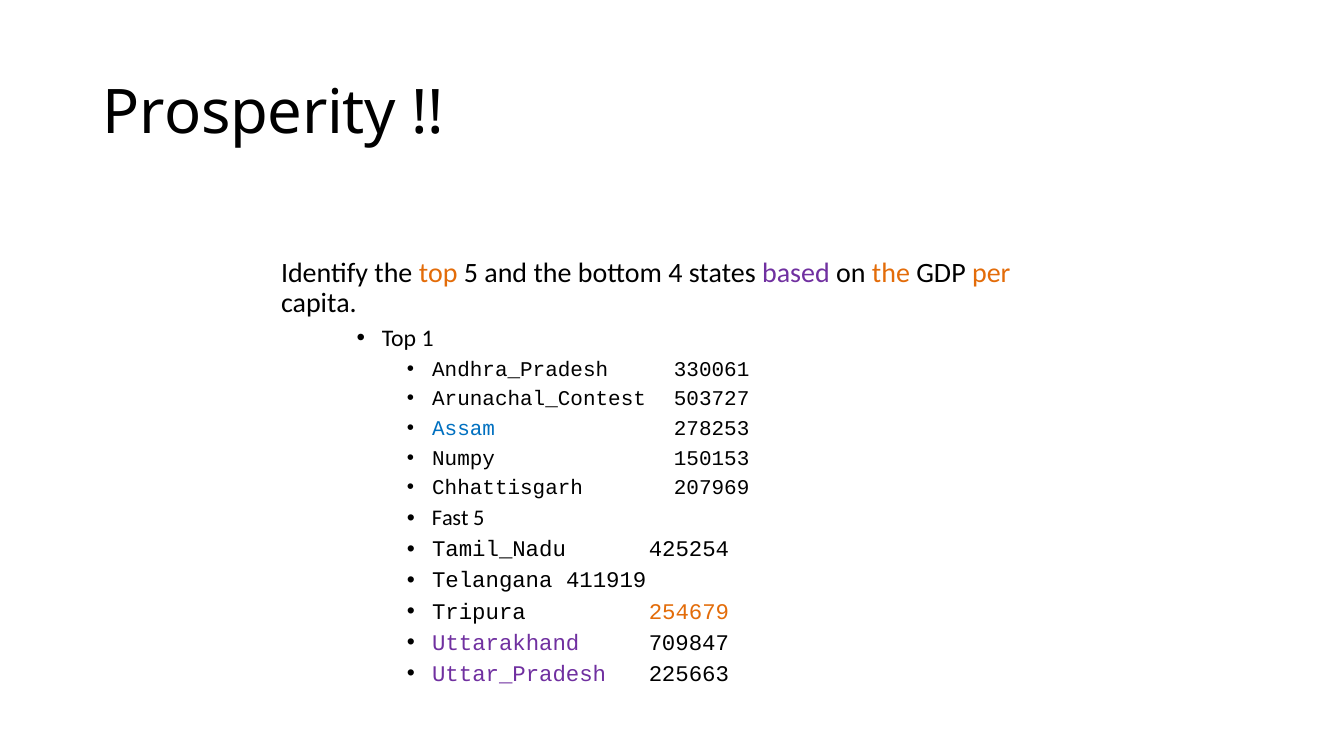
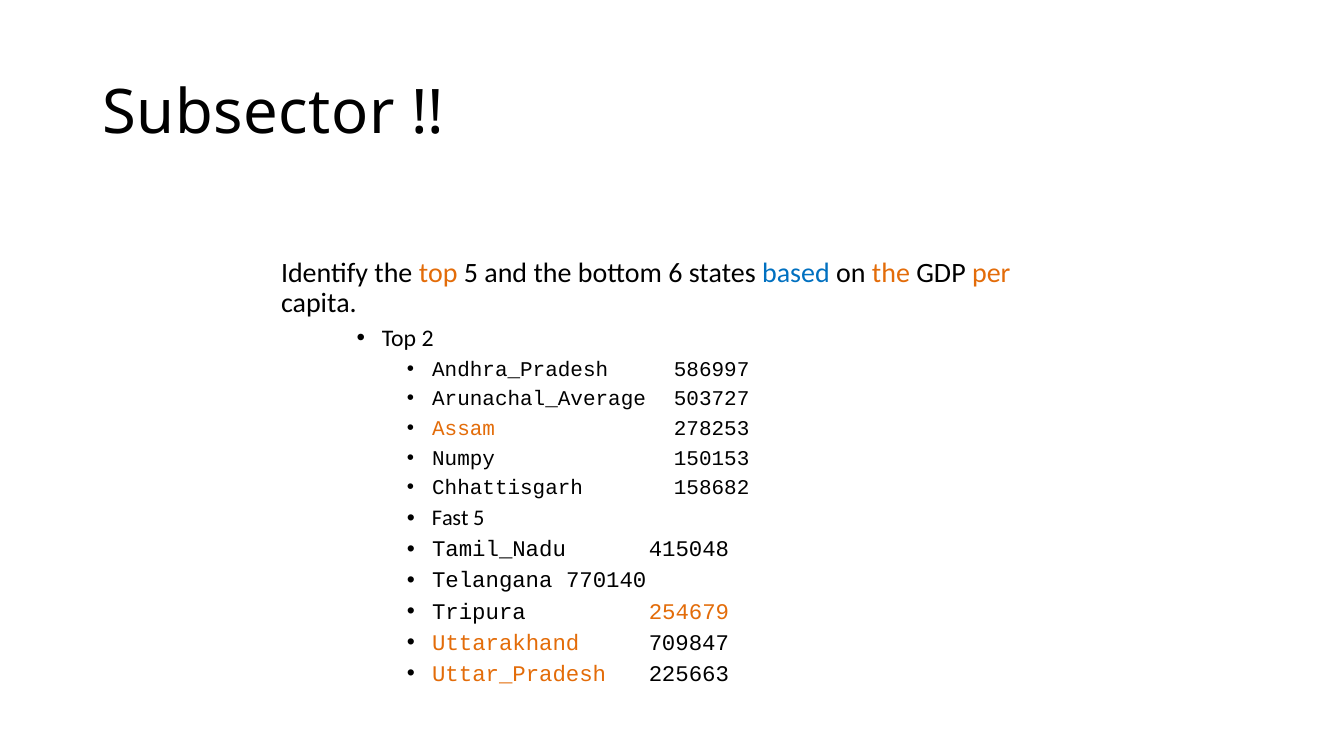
Prosperity: Prosperity -> Subsector
4: 4 -> 6
based colour: purple -> blue
1: 1 -> 2
330061: 330061 -> 586997
Arunachal_Contest: Arunachal_Contest -> Arunachal_Average
Assam colour: blue -> orange
207969: 207969 -> 158682
425254: 425254 -> 415048
411919: 411919 -> 770140
Uttarakhand colour: purple -> orange
Uttar_Pradesh colour: purple -> orange
